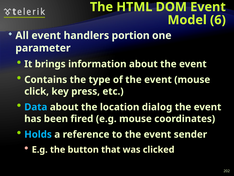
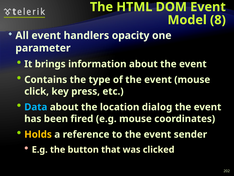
6: 6 -> 8
portion: portion -> opacity
Holds colour: light blue -> yellow
